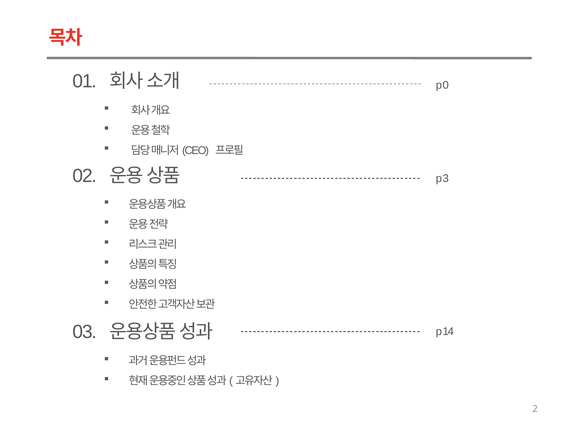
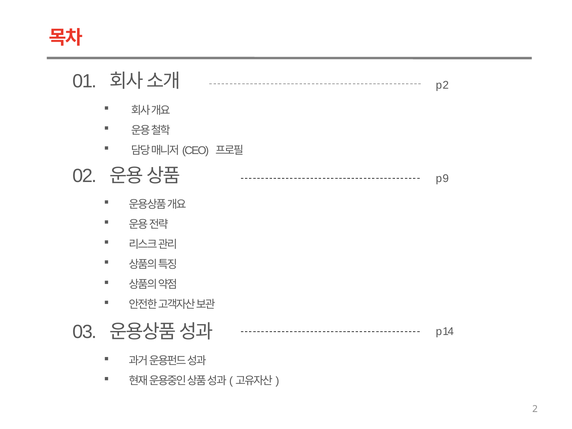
p 0: 0 -> 2
3: 3 -> 9
